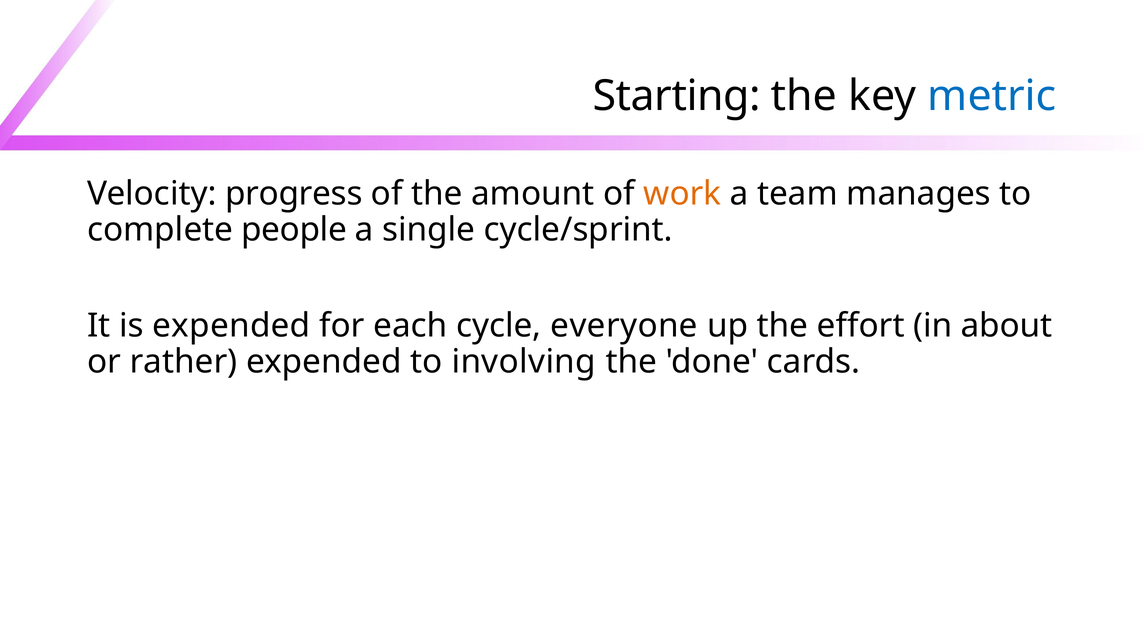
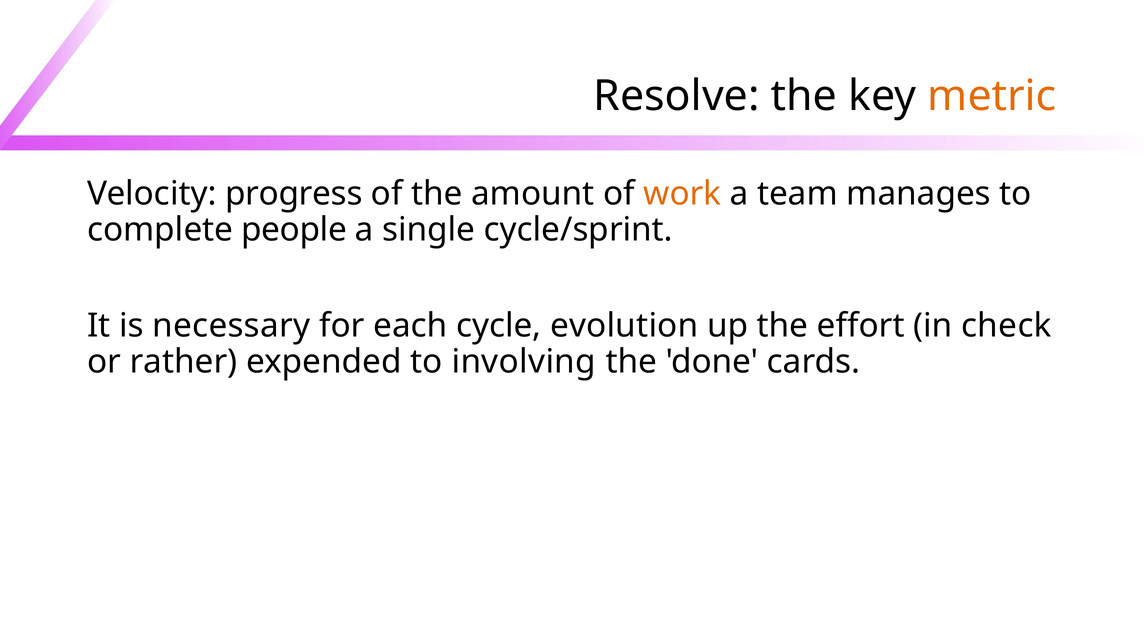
Starting: Starting -> Resolve
metric colour: blue -> orange
is expended: expended -> necessary
everyone: everyone -> evolution
about: about -> check
